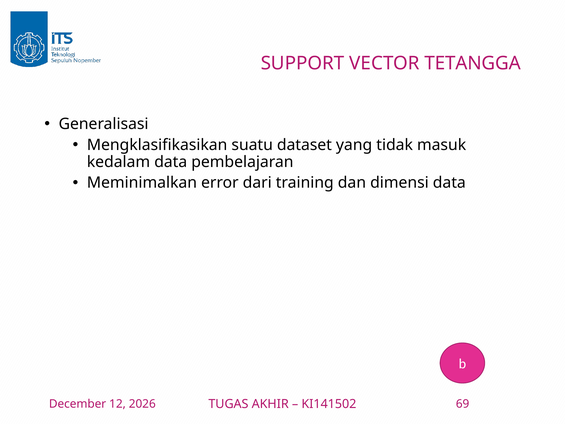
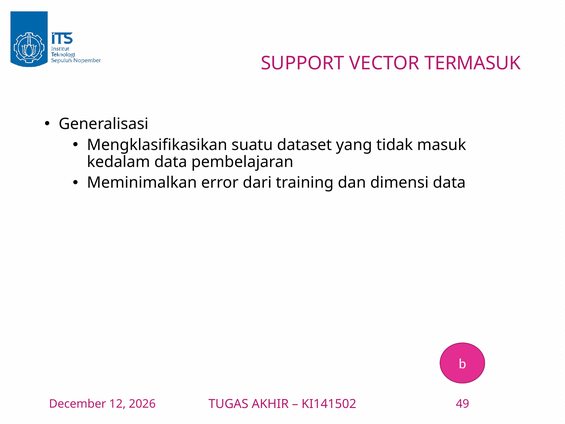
TETANGGA: TETANGGA -> TERMASUK
69: 69 -> 49
